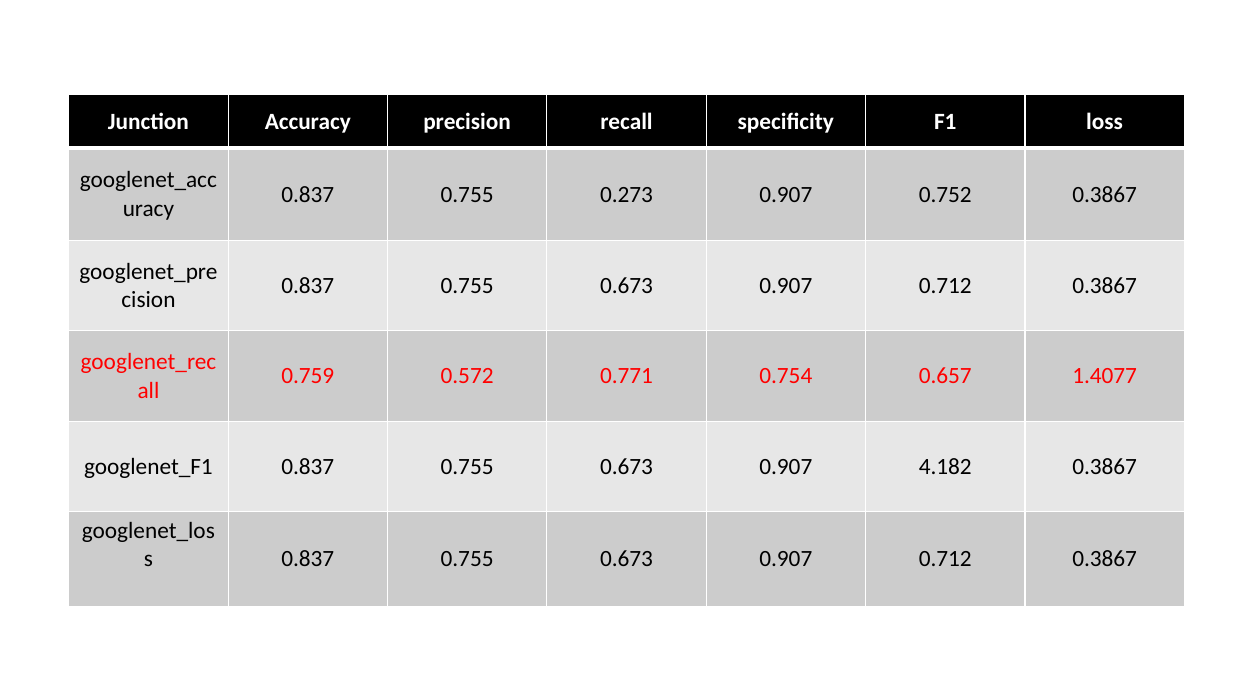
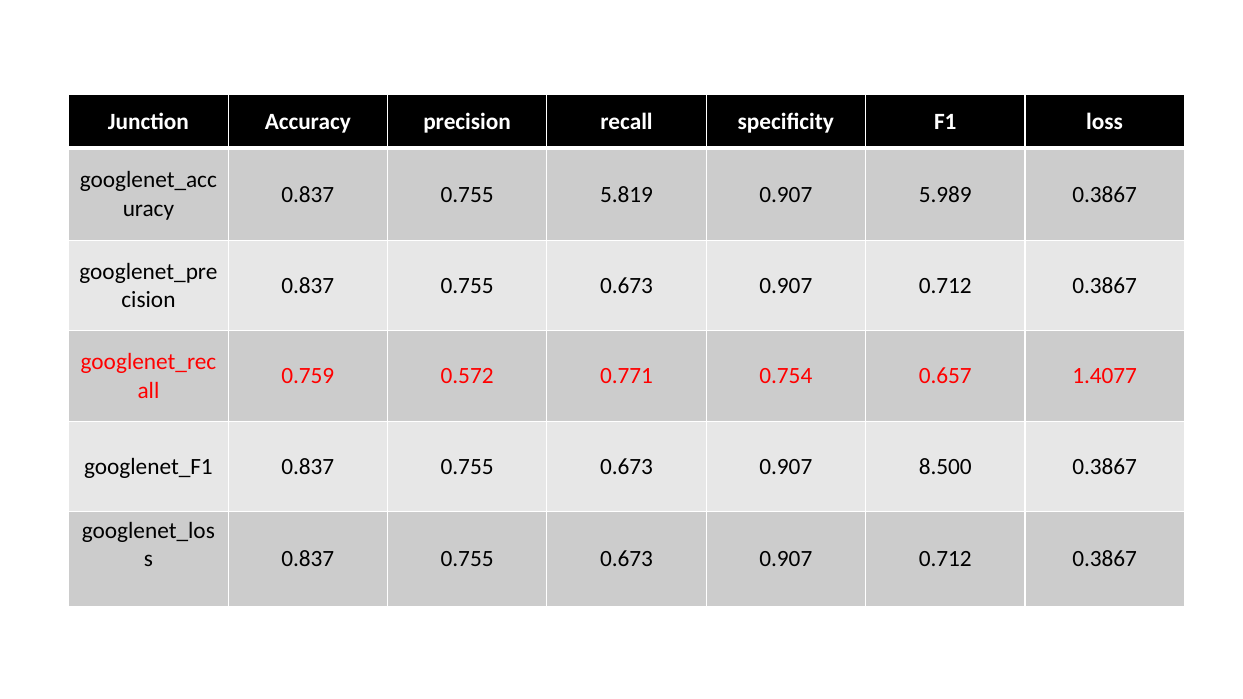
0.273: 0.273 -> 5.819
0.752: 0.752 -> 5.989
4.182: 4.182 -> 8.500
